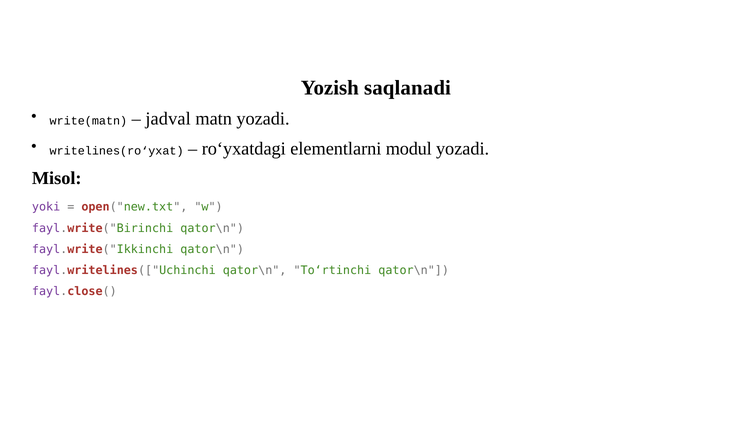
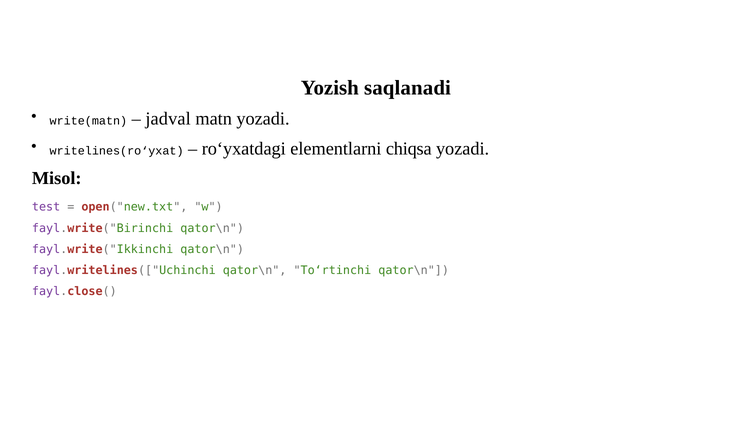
modul: modul -> chiqsa
yoki: yoki -> test
